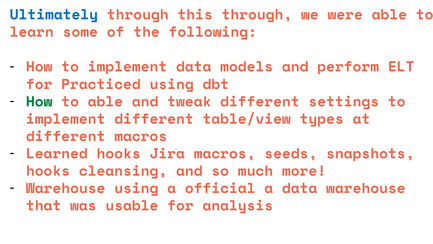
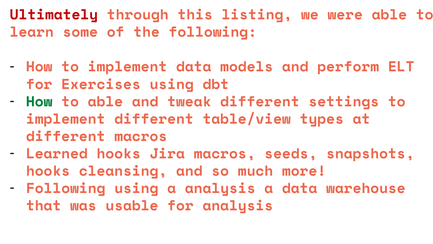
Ultimately colour: blue -> red
this through: through -> listing
Practiced: Practiced -> Exercises
Warehouse at (66, 188): Warehouse -> Following
a official: official -> analysis
